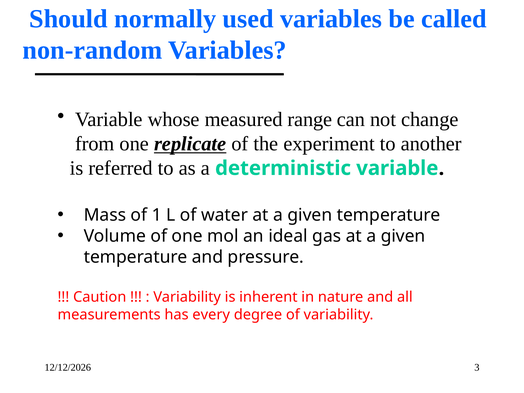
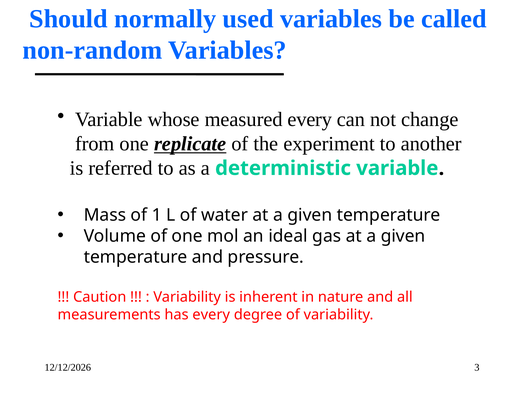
measured range: range -> every
